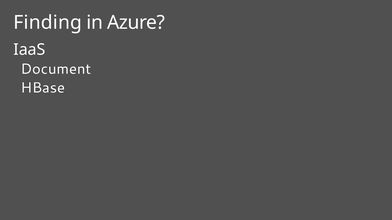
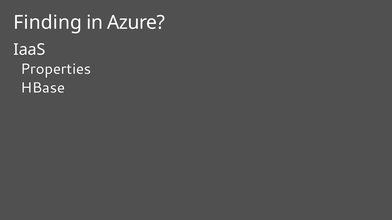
Document: Document -> Properties
